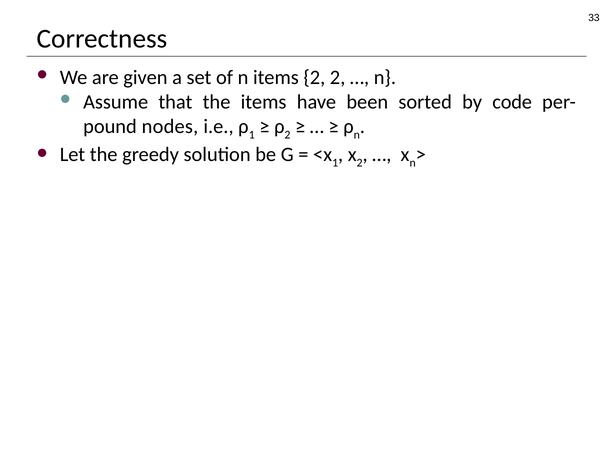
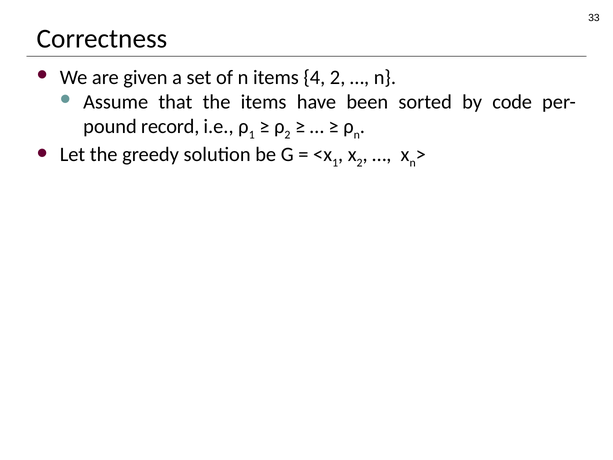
items 2: 2 -> 4
nodes: nodes -> record
